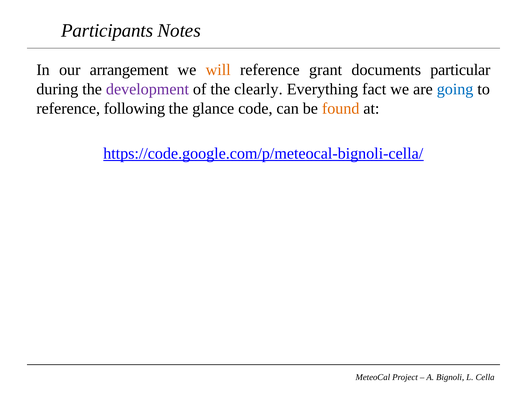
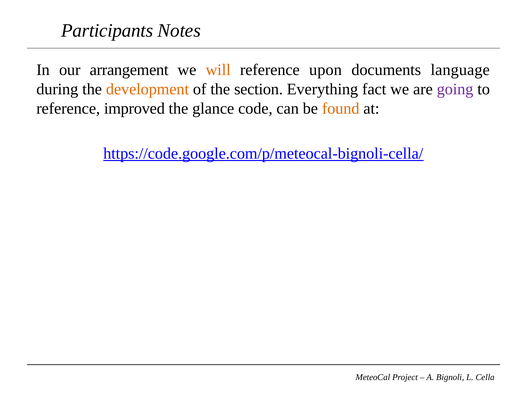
grant: grant -> upon
particular: particular -> language
development colour: purple -> orange
clearly: clearly -> section
going colour: blue -> purple
following: following -> improved
